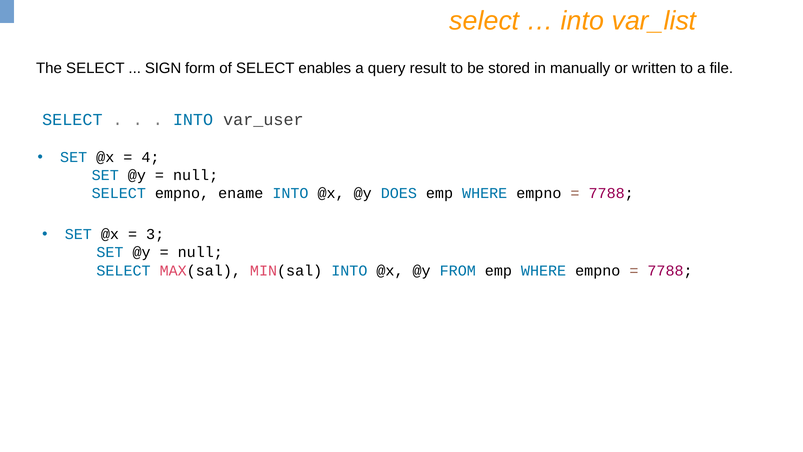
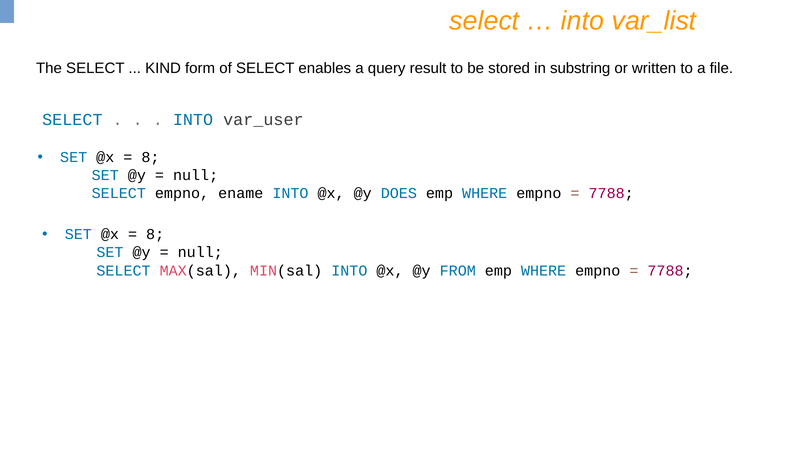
SIGN: SIGN -> KIND
manually: manually -> substring
4 at (150, 157): 4 -> 8
3 at (155, 234): 3 -> 8
